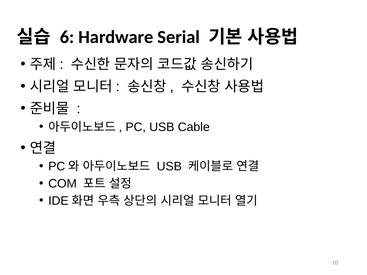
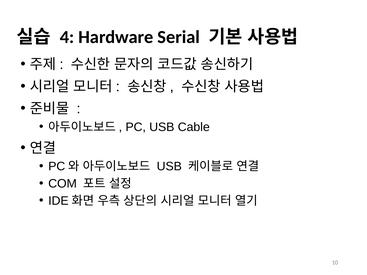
6: 6 -> 4
